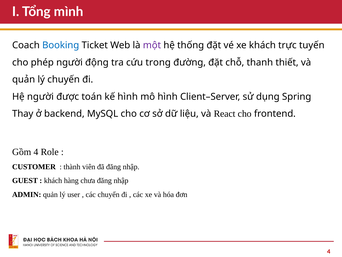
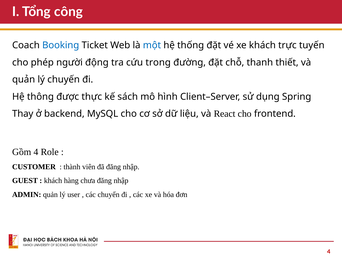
mình: mình -> công
một colour: purple -> blue
Hệ người: người -> thông
toán: toán -> thực
kế hình: hình -> sách
